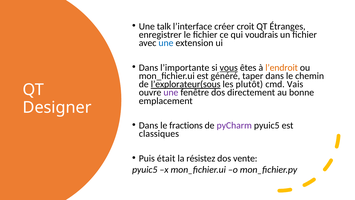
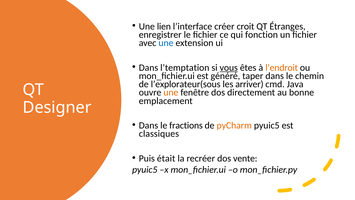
talk: talk -> lien
voudrais: voudrais -> fonction
l’importante: l’importante -> l’temptation
l’explorateur(sous underline: present -> none
plutôt: plutôt -> arriver
Vais: Vais -> Java
une at (171, 92) colour: purple -> orange
pyCharm colour: purple -> orange
résistez: résistez -> recréer
